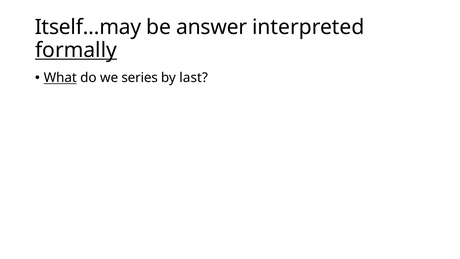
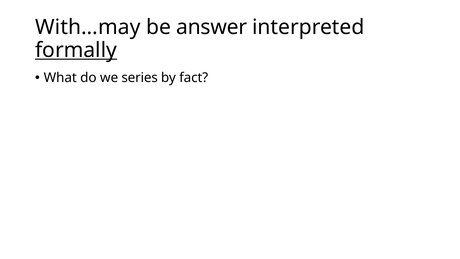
Itself…may: Itself…may -> With…may
What underline: present -> none
last: last -> fact
